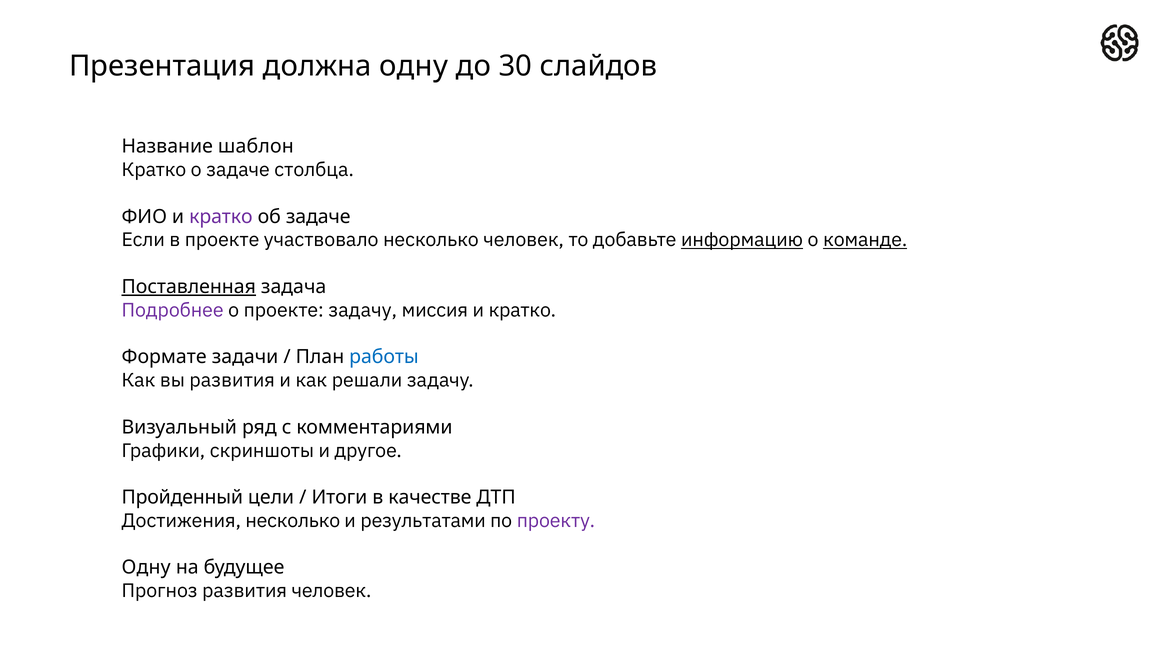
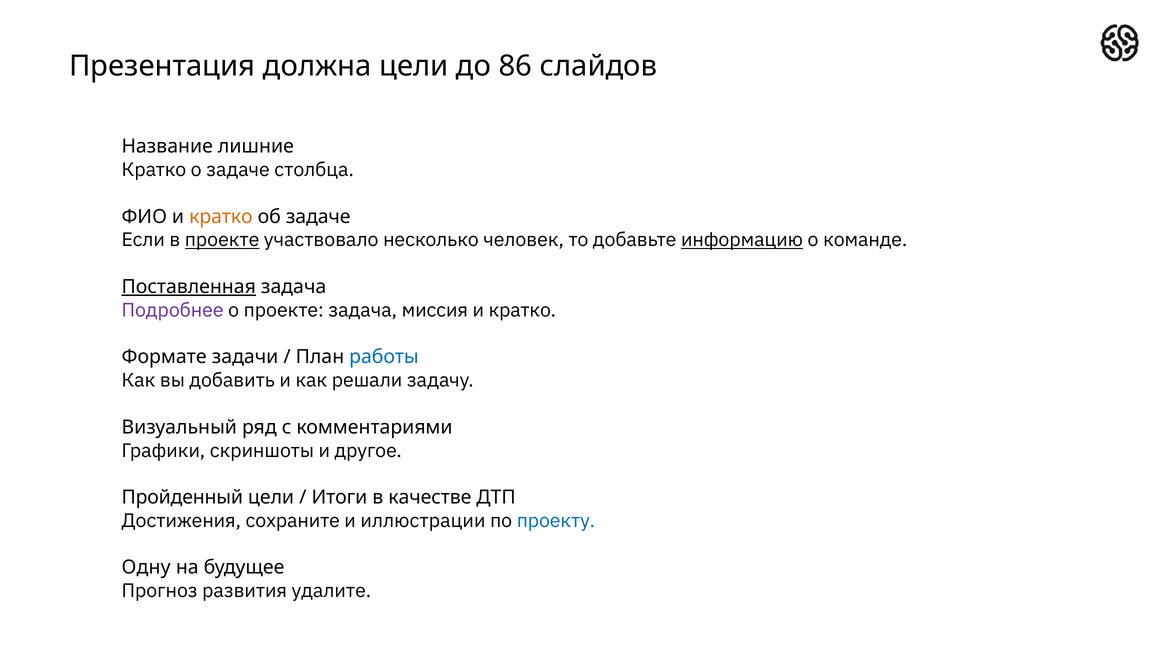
должна одну: одну -> цели
30: 30 -> 86
шаблон: шаблон -> лишние
кратко at (221, 217) colour: purple -> orange
проекте at (222, 240) underline: none -> present
команде underline: present -> none
проекте задачу: задачу -> задача
вы развития: развития -> добавить
Достижения несколько: несколько -> сохраните
результатами: результатами -> иллюстрации
проекту colour: purple -> blue
развития человек: человек -> удалите
